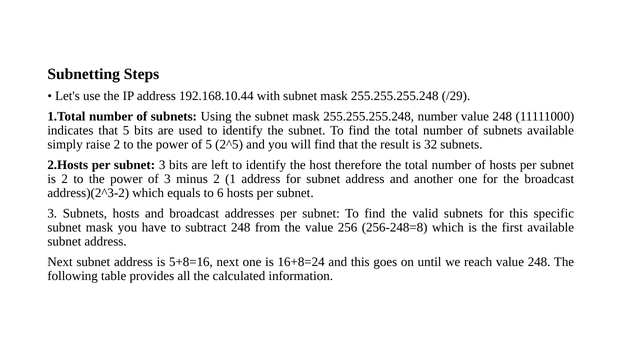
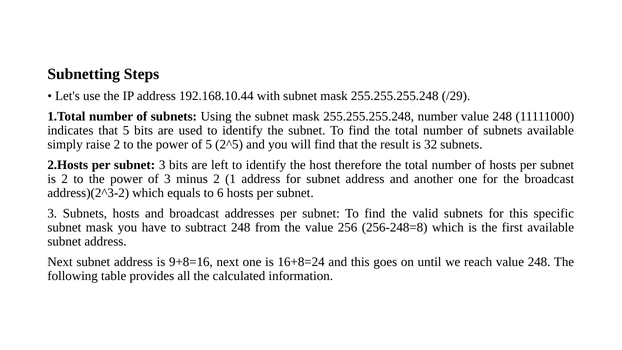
5+8=16: 5+8=16 -> 9+8=16
